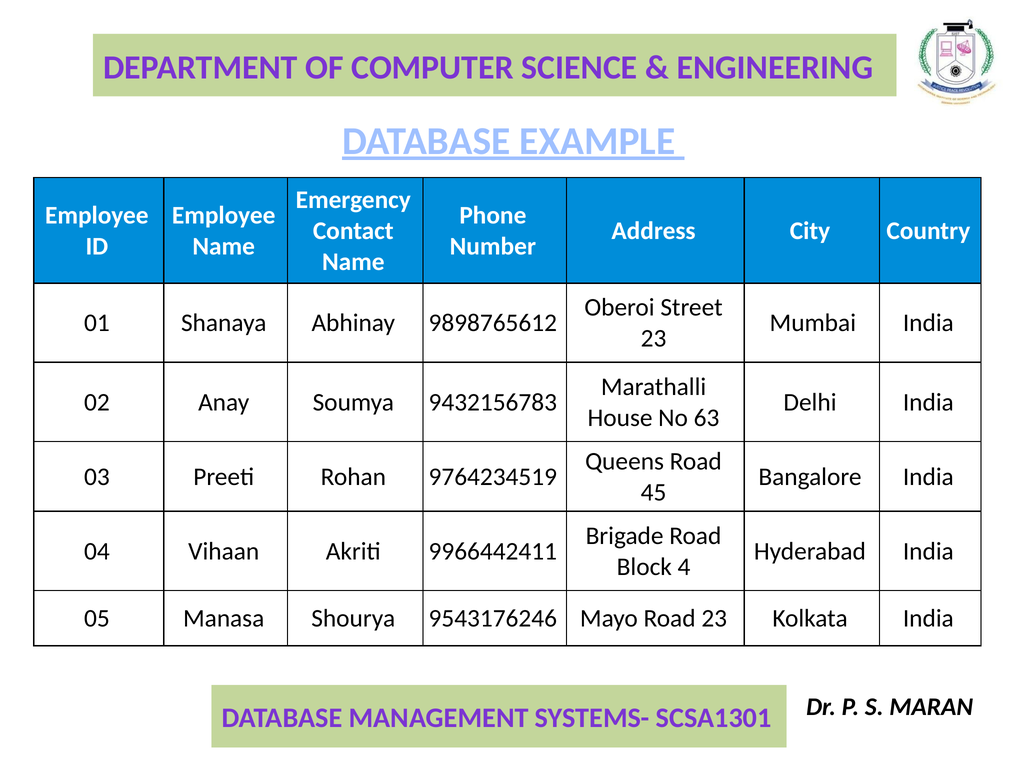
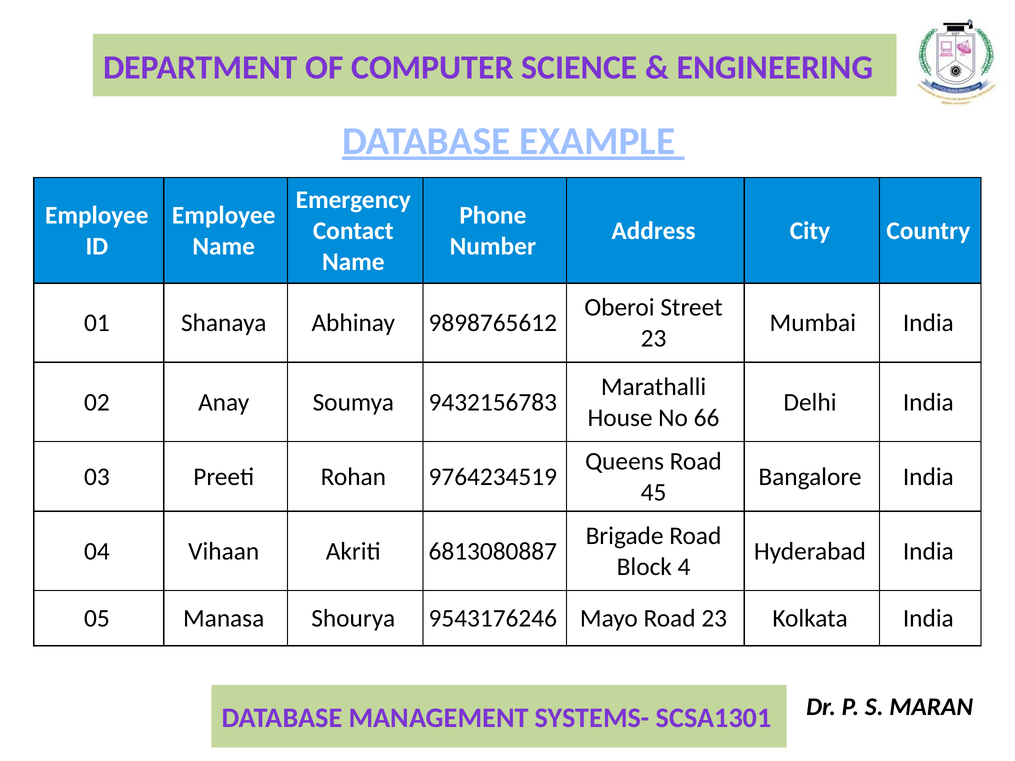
63: 63 -> 66
9966442411: 9966442411 -> 6813080887
